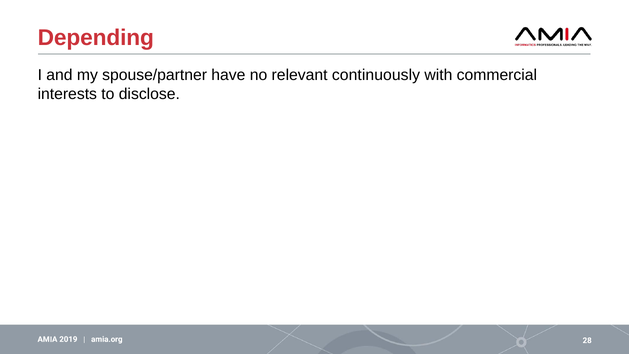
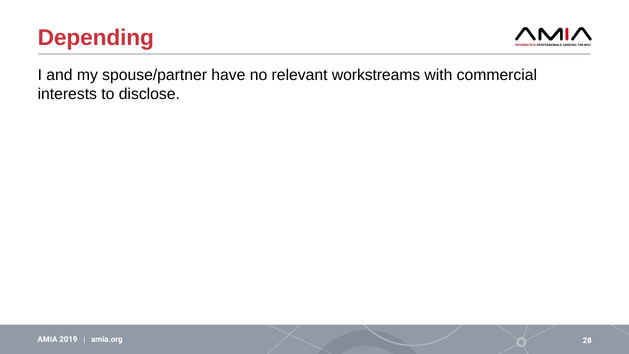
continuously: continuously -> workstreams
